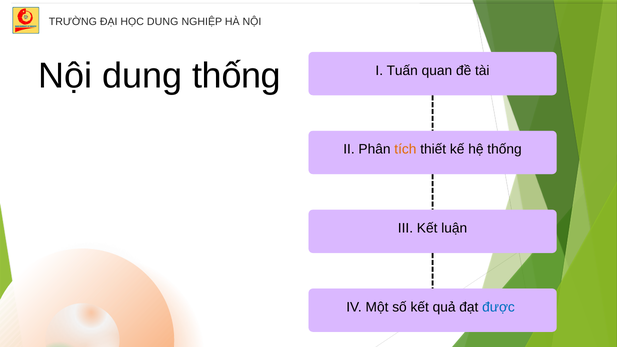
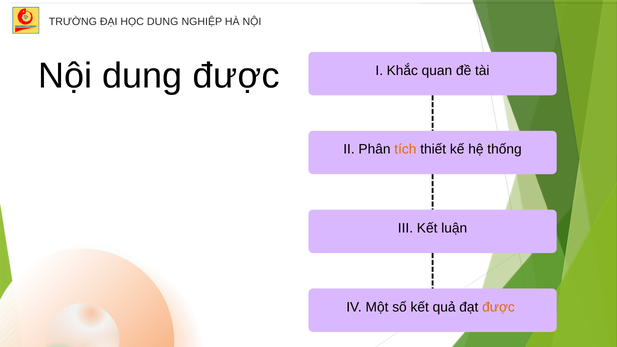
dung thống: thống -> được
Tuấn: Tuấn -> Khắc
được at (499, 307) colour: blue -> orange
